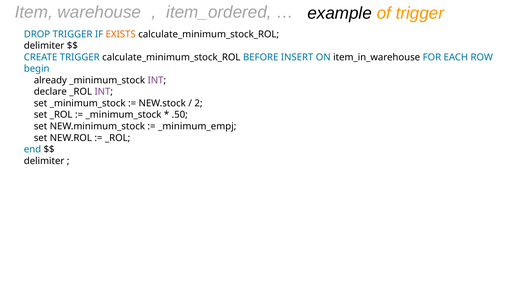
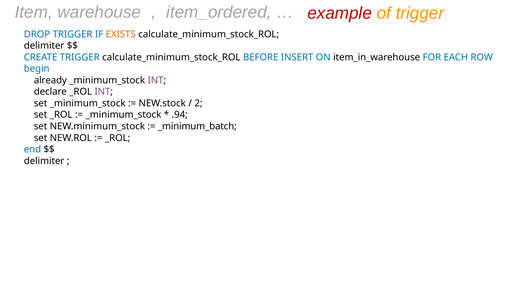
example colour: black -> red
.50: .50 -> .94
_minimum_empj: _minimum_empj -> _minimum_batch
